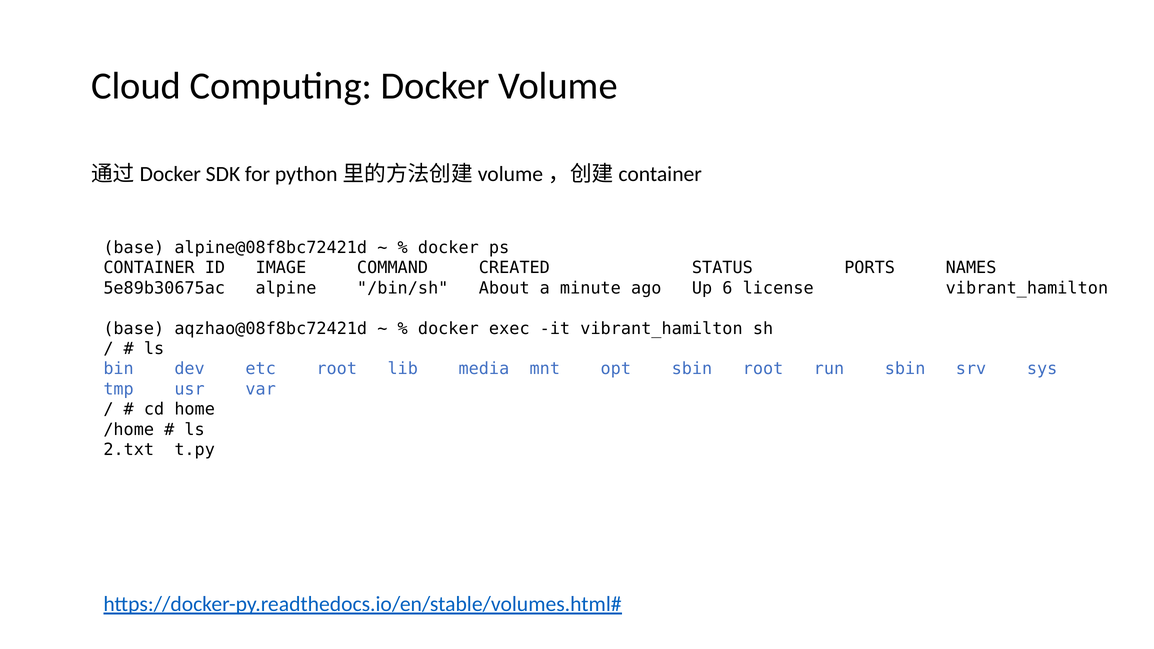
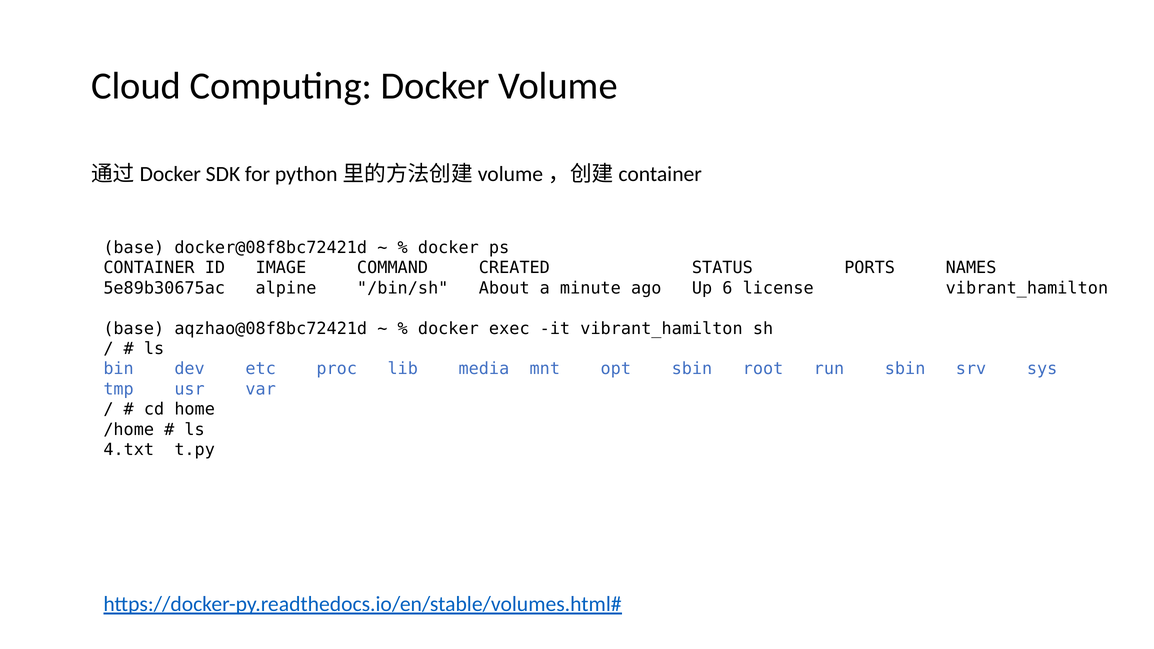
alpine@08f8bc72421d: alpine@08f8bc72421d -> docker@08f8bc72421d
etc root: root -> proc
2.txt: 2.txt -> 4.txt
